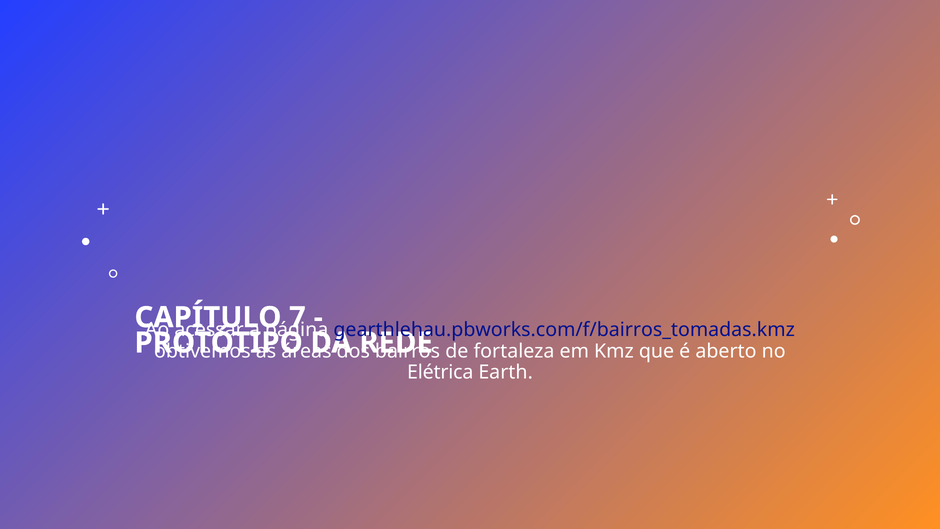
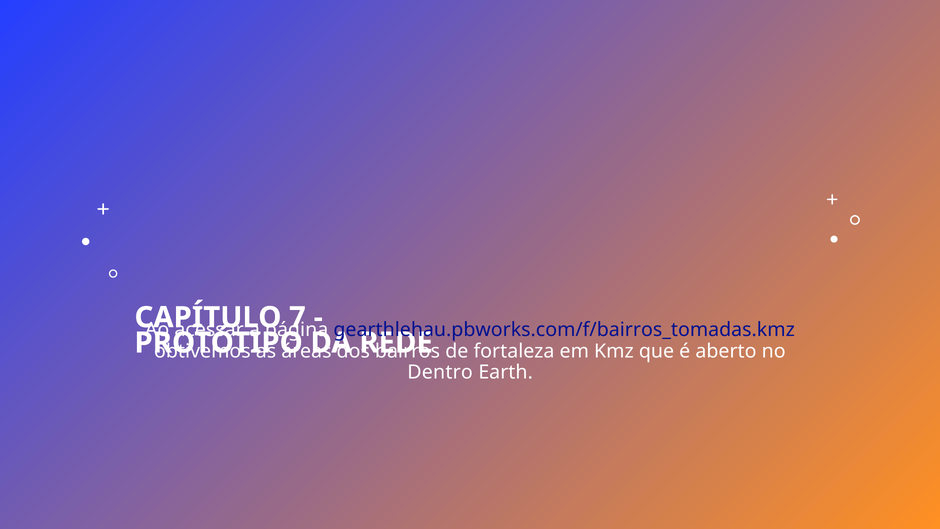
Elétrica: Elétrica -> Dentro
